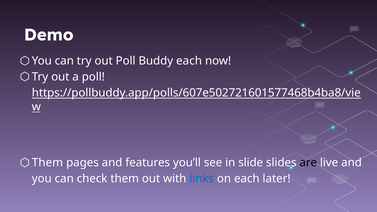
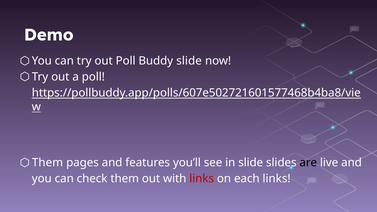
Buddy each: each -> slide
links at (202, 179) colour: blue -> red
each later: later -> links
